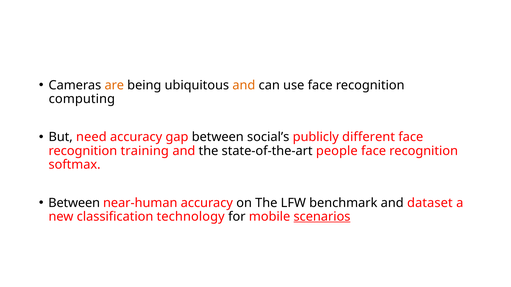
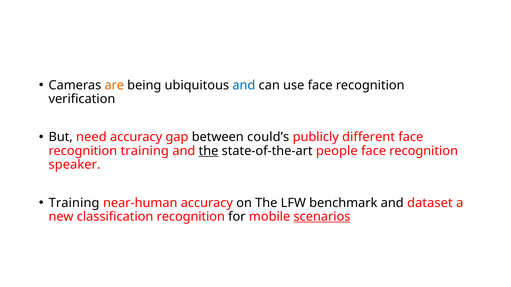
and at (244, 85) colour: orange -> blue
computing: computing -> verification
social’s: social’s -> could’s
the at (208, 151) underline: none -> present
softmax: softmax -> speaker
Between at (74, 203): Between -> Training
classification technology: technology -> recognition
